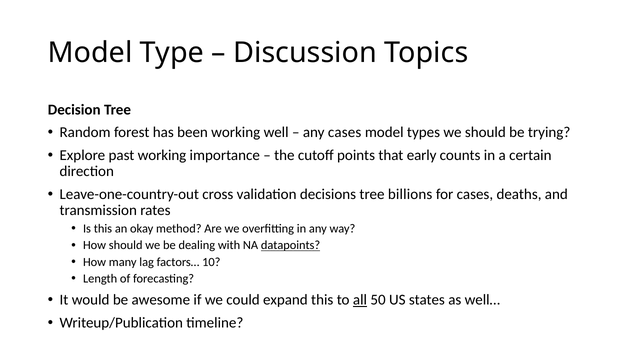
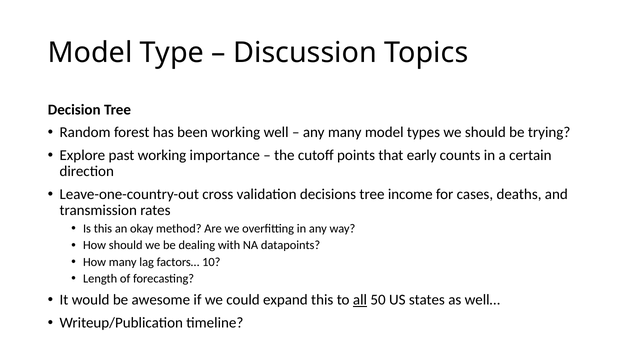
any cases: cases -> many
billions: billions -> income
datapoints underline: present -> none
